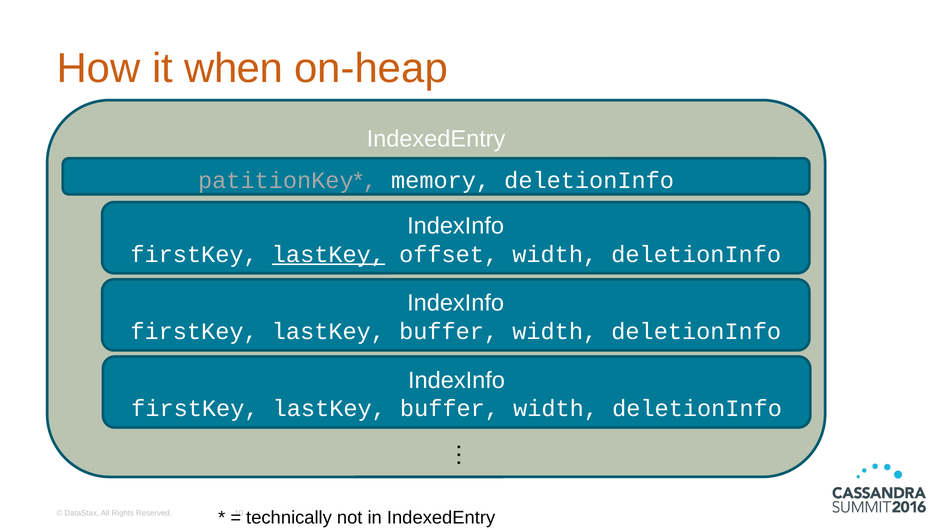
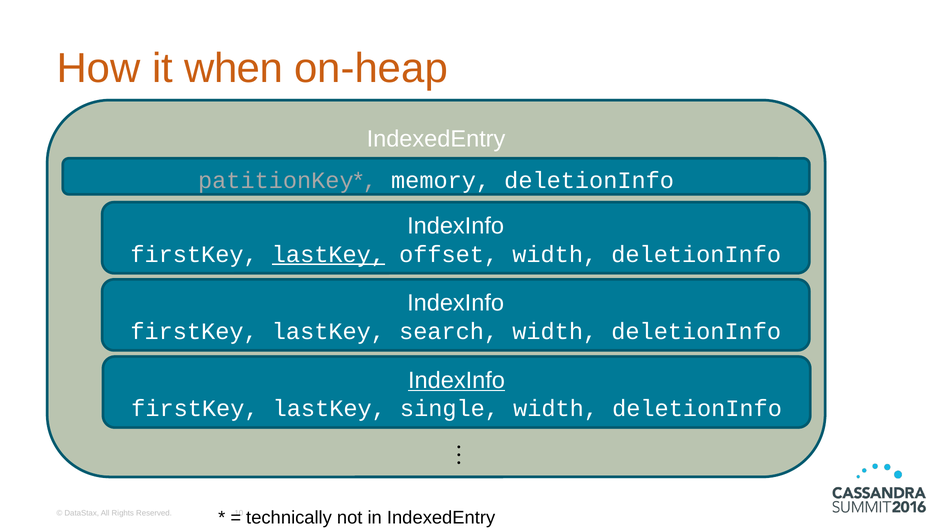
buffer at (449, 332): buffer -> search
IndexInfo at (456, 381) underline: none -> present
buffer at (450, 409): buffer -> single
